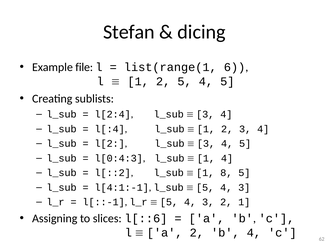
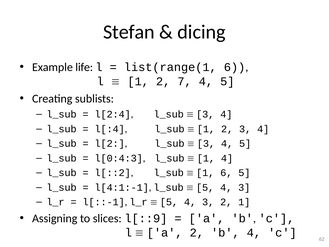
file: file -> life
2 5: 5 -> 7
1 8: 8 -> 6
l[::6: l[::6 -> l[::9
